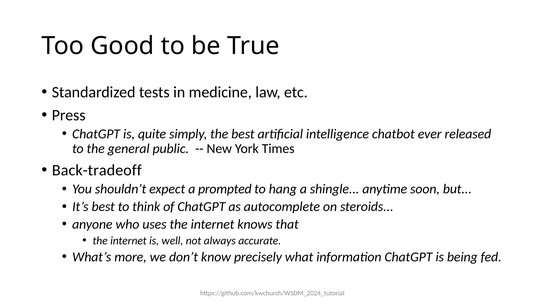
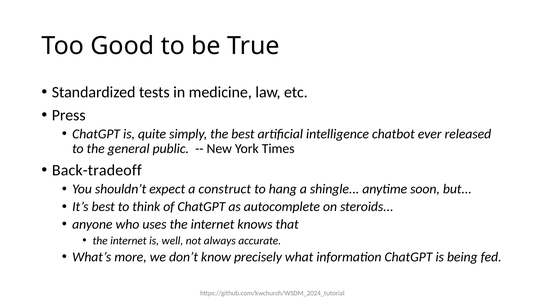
prompted: prompted -> construct
